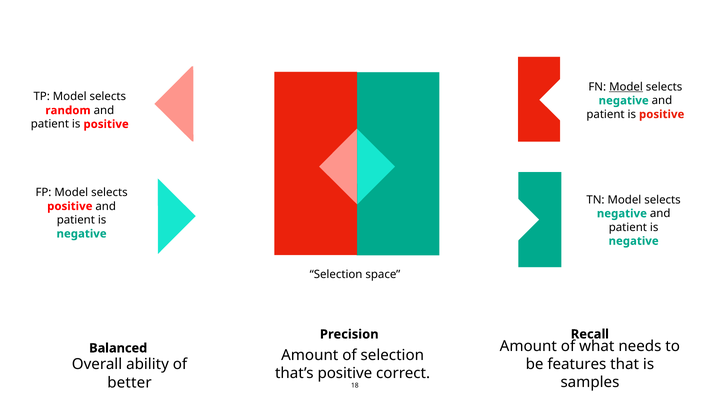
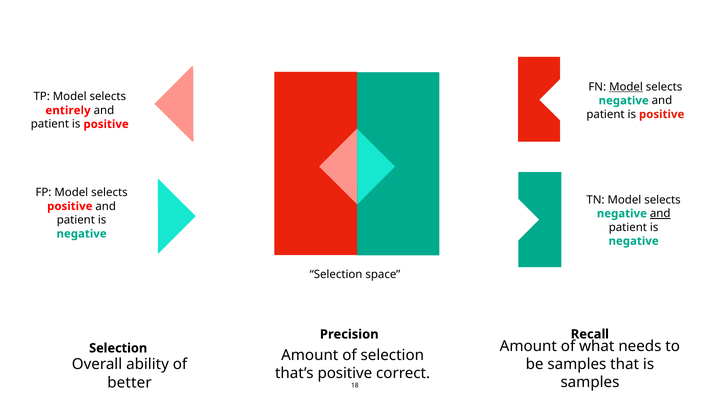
random: random -> entirely
and at (660, 214) underline: none -> present
Balanced at (118, 348): Balanced -> Selection
be features: features -> samples
